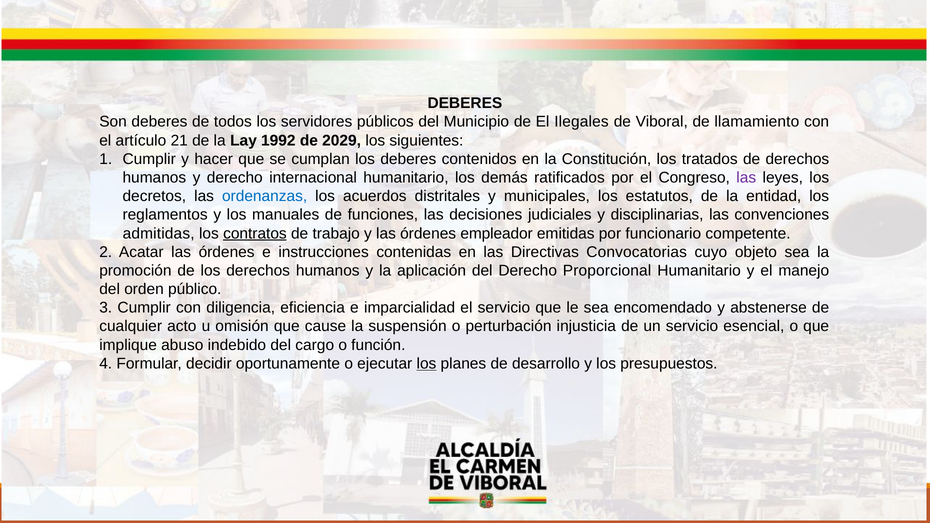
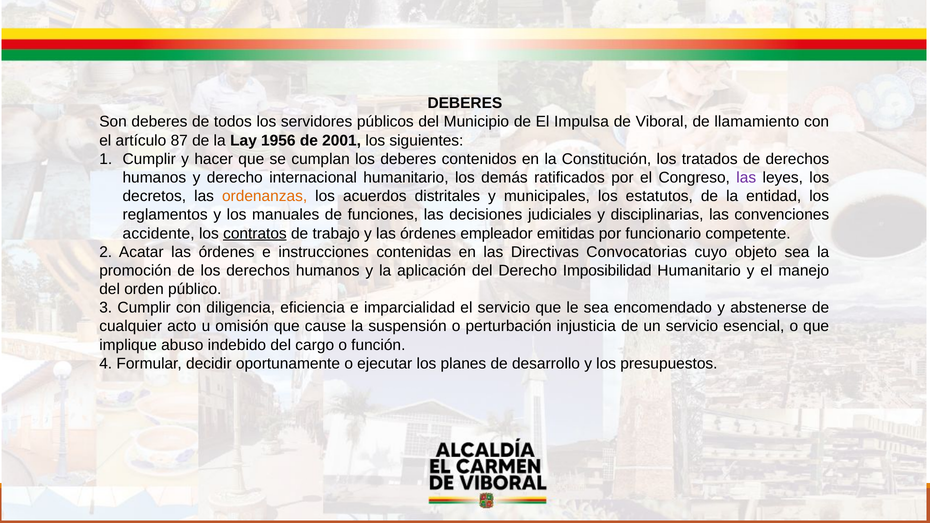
Ilegales: Ilegales -> Impulsa
21: 21 -> 87
1992: 1992 -> 1956
2029: 2029 -> 2001
ordenanzas colour: blue -> orange
admitidas: admitidas -> accidente
Proporcional: Proporcional -> Imposibilidad
los at (426, 364) underline: present -> none
